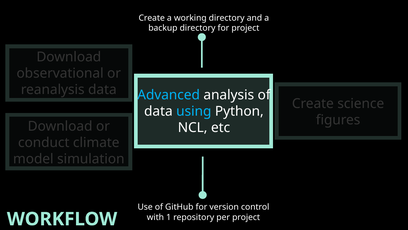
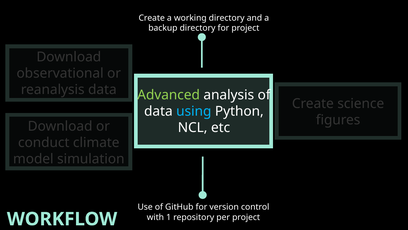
Advanced colour: light blue -> light green
